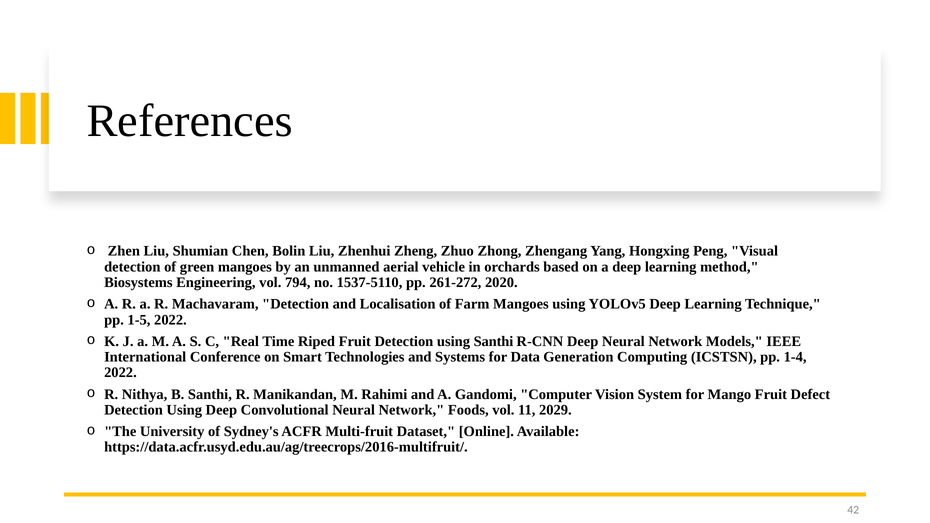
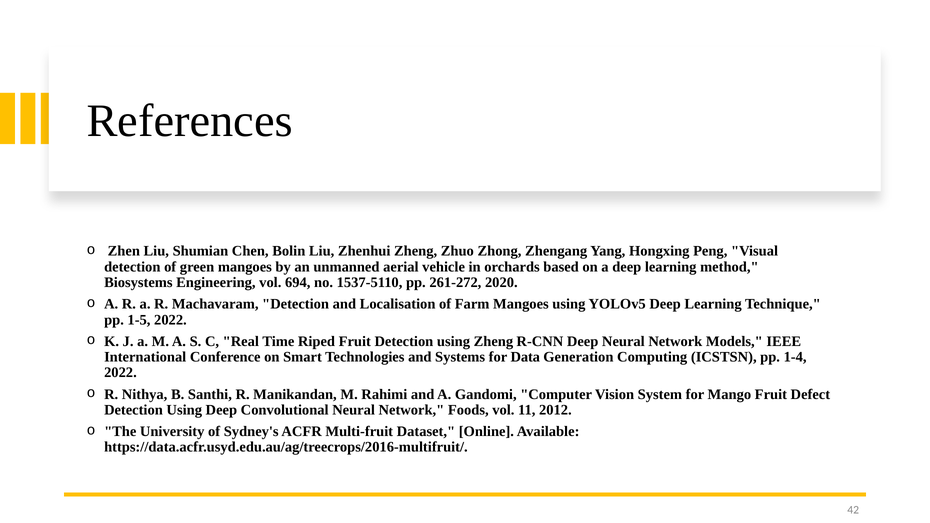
794: 794 -> 694
using Santhi: Santhi -> Zheng
2029: 2029 -> 2012
